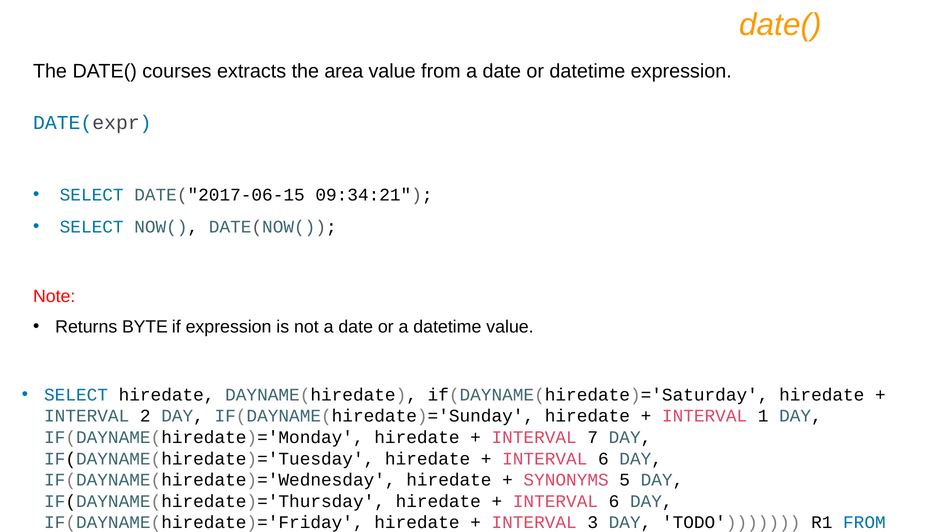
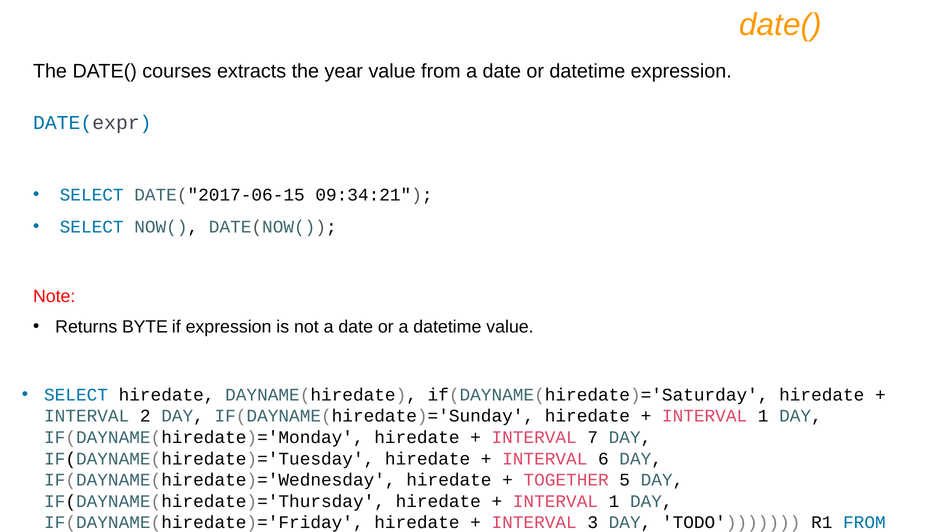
area: area -> year
SYNONYMS: SYNONYMS -> TOGETHER
6 at (614, 502): 6 -> 1
